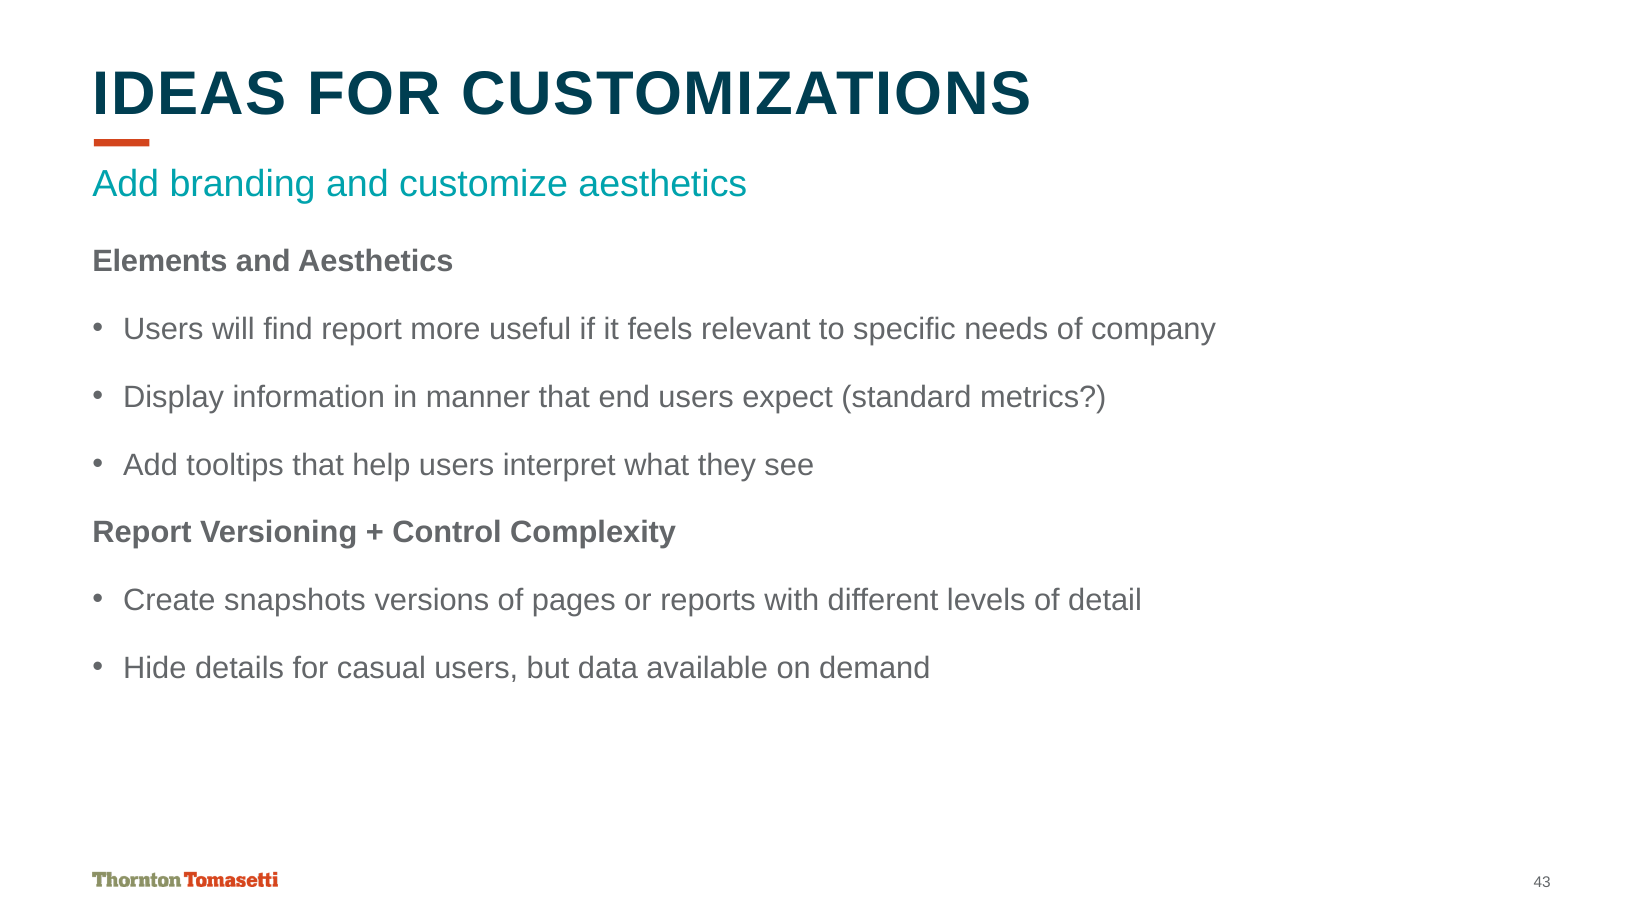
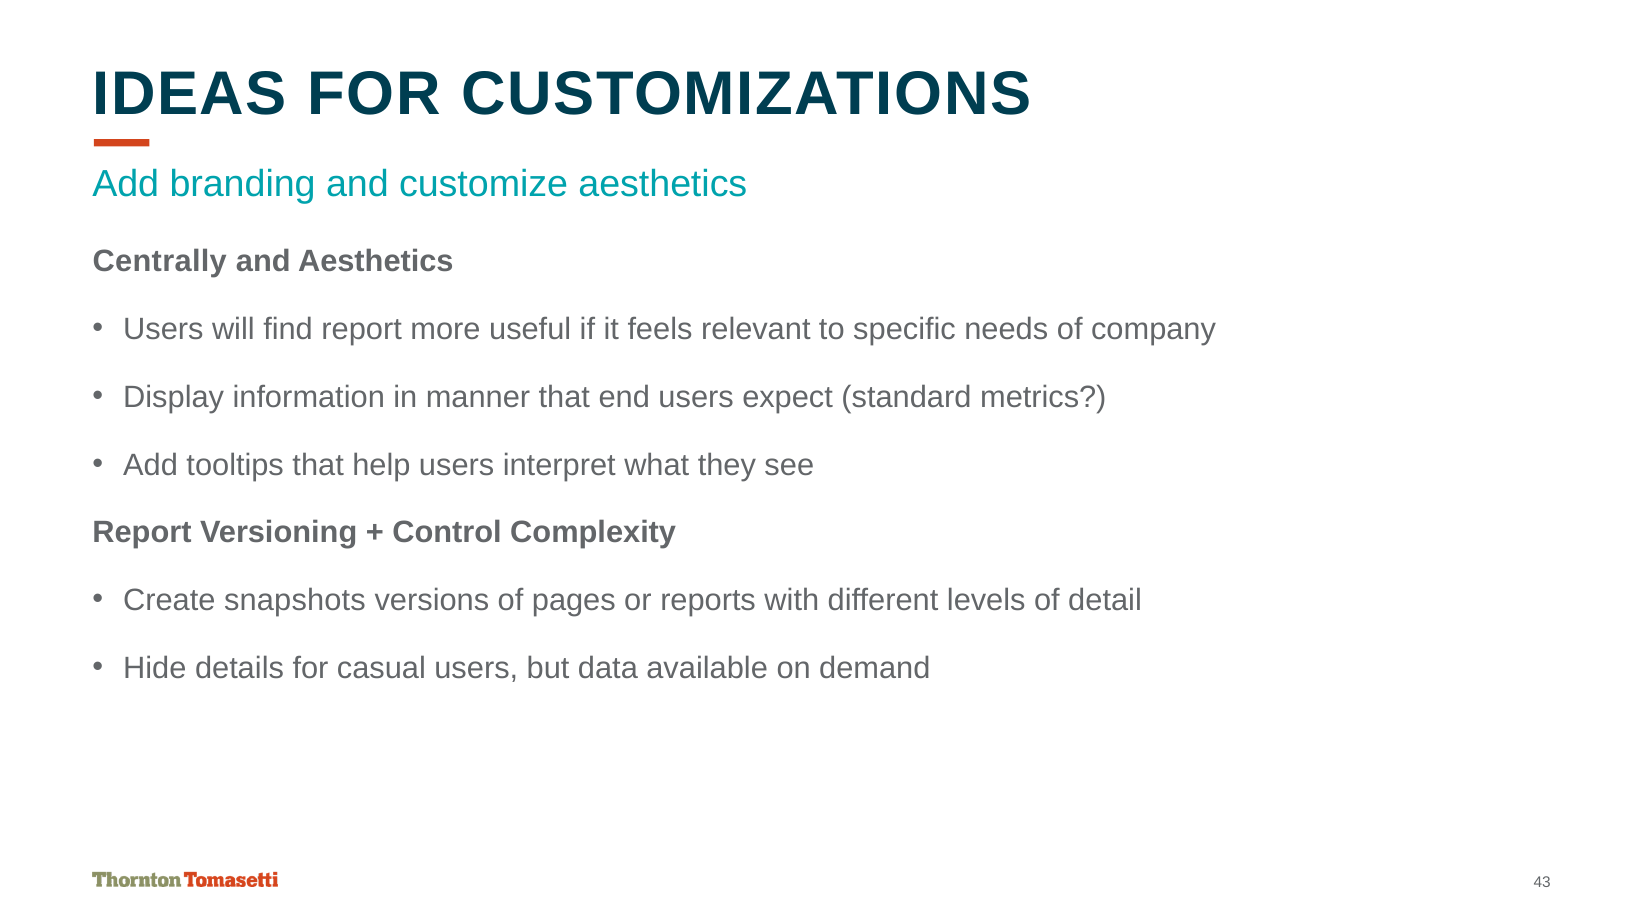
Elements: Elements -> Centrally
